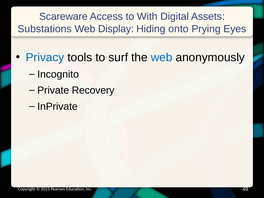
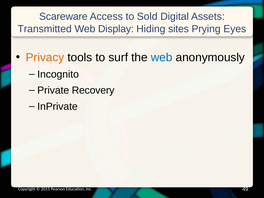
With: With -> Sold
Substations: Substations -> Transmitted
onto: onto -> sites
Privacy colour: blue -> orange
